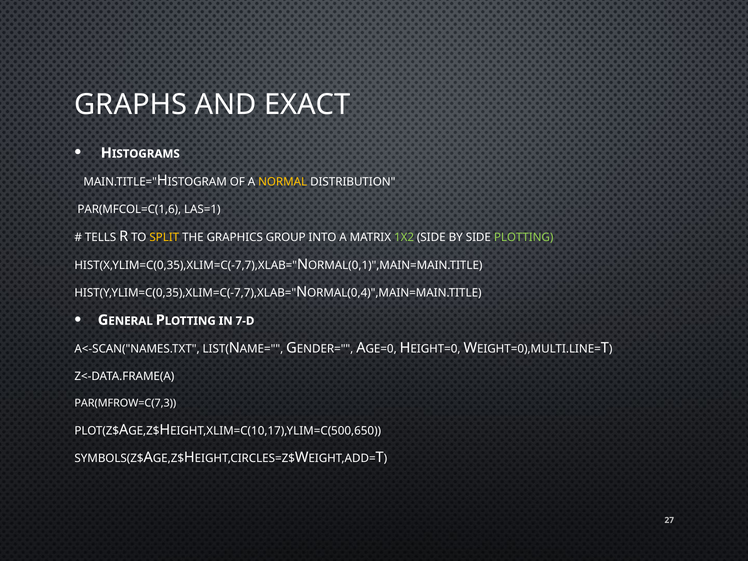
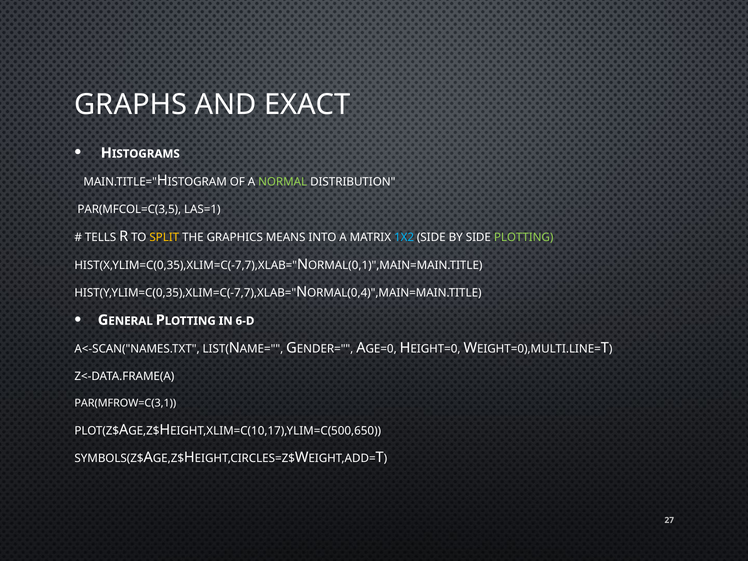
NORMAL colour: yellow -> light green
PAR(MFCOL=C(1,6: PAR(MFCOL=C(1,6 -> PAR(MFCOL=C(3,5
GROUP: GROUP -> MEANS
1X2 colour: light green -> light blue
7-D: 7-D -> 6-D
PAR(MFROW=C(7,3: PAR(MFROW=C(7,3 -> PAR(MFROW=C(3,1
